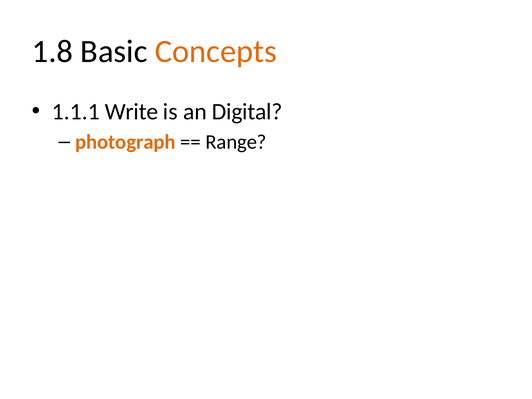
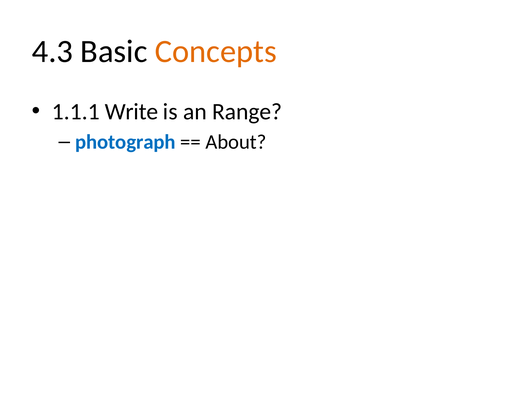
1.8: 1.8 -> 4.3
Digital: Digital -> Range
photograph colour: orange -> blue
Range: Range -> About
